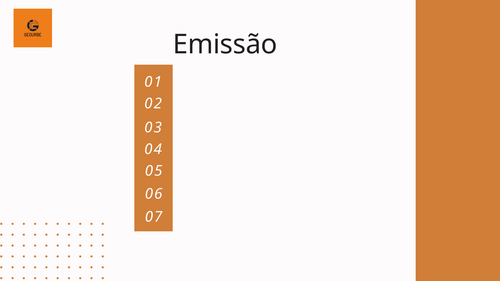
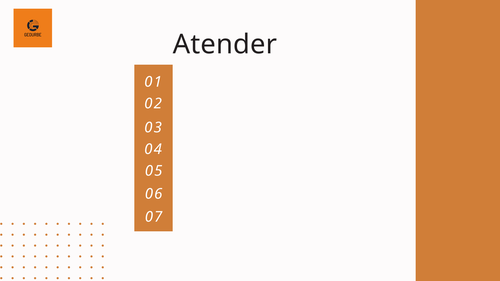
Emissão: Emissão -> Atender
